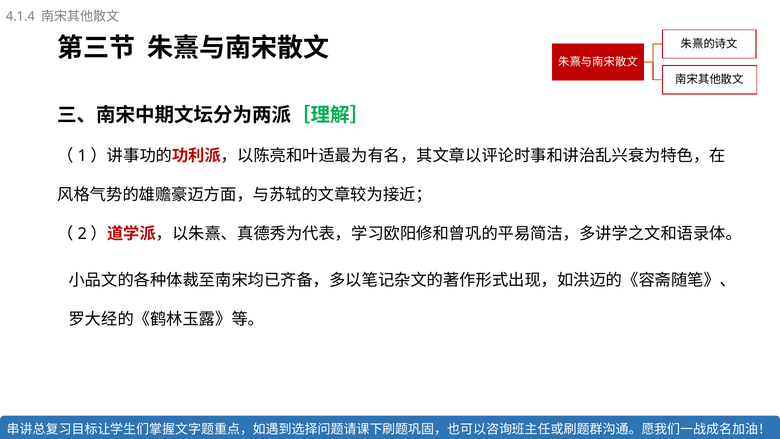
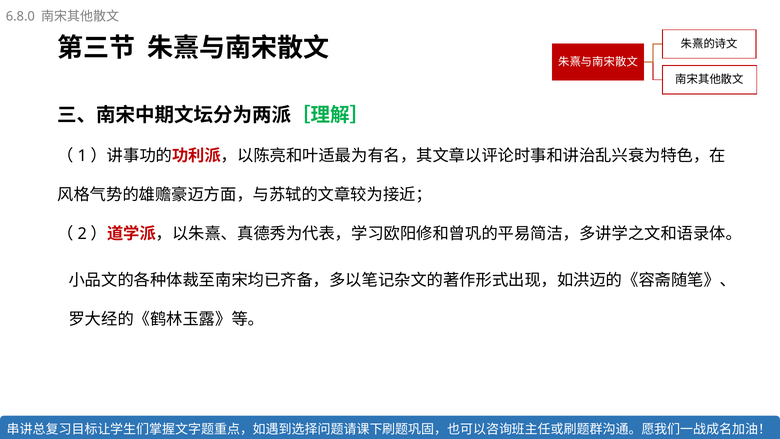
4.1.4: 4.1.4 -> 6.8.0
